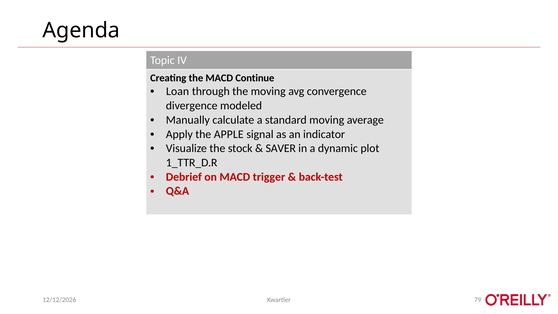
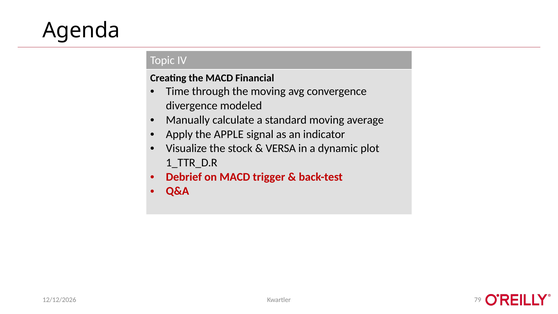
Continue: Continue -> Financial
Loan: Loan -> Time
SAVER: SAVER -> VERSA
